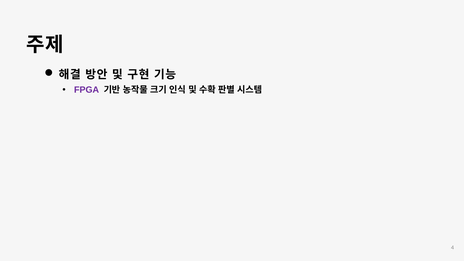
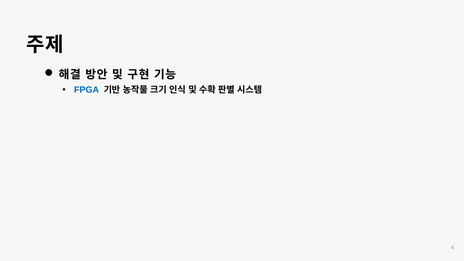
FPGA colour: purple -> blue
